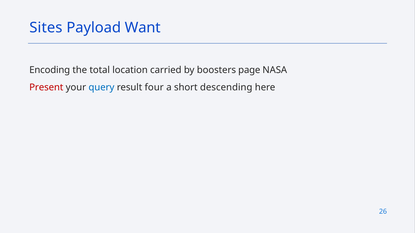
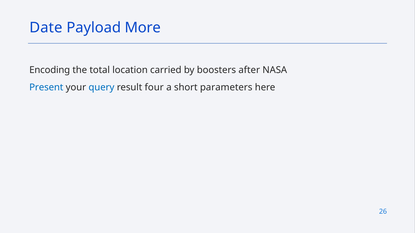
Sites: Sites -> Date
Want: Want -> More
page: page -> after
Present colour: red -> blue
descending: descending -> parameters
